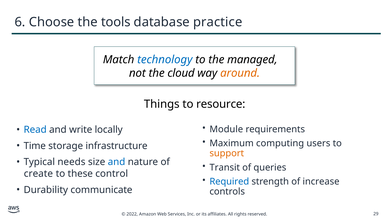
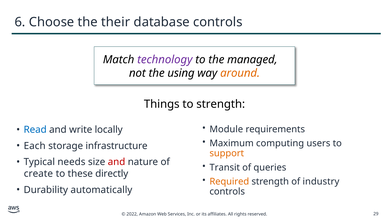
tools: tools -> their
database practice: practice -> controls
technology colour: blue -> purple
cloud: cloud -> using
to resource: resource -> strength
Time: Time -> Each
and at (117, 162) colour: blue -> red
control: control -> directly
Required colour: blue -> orange
increase: increase -> industry
communicate: communicate -> automatically
